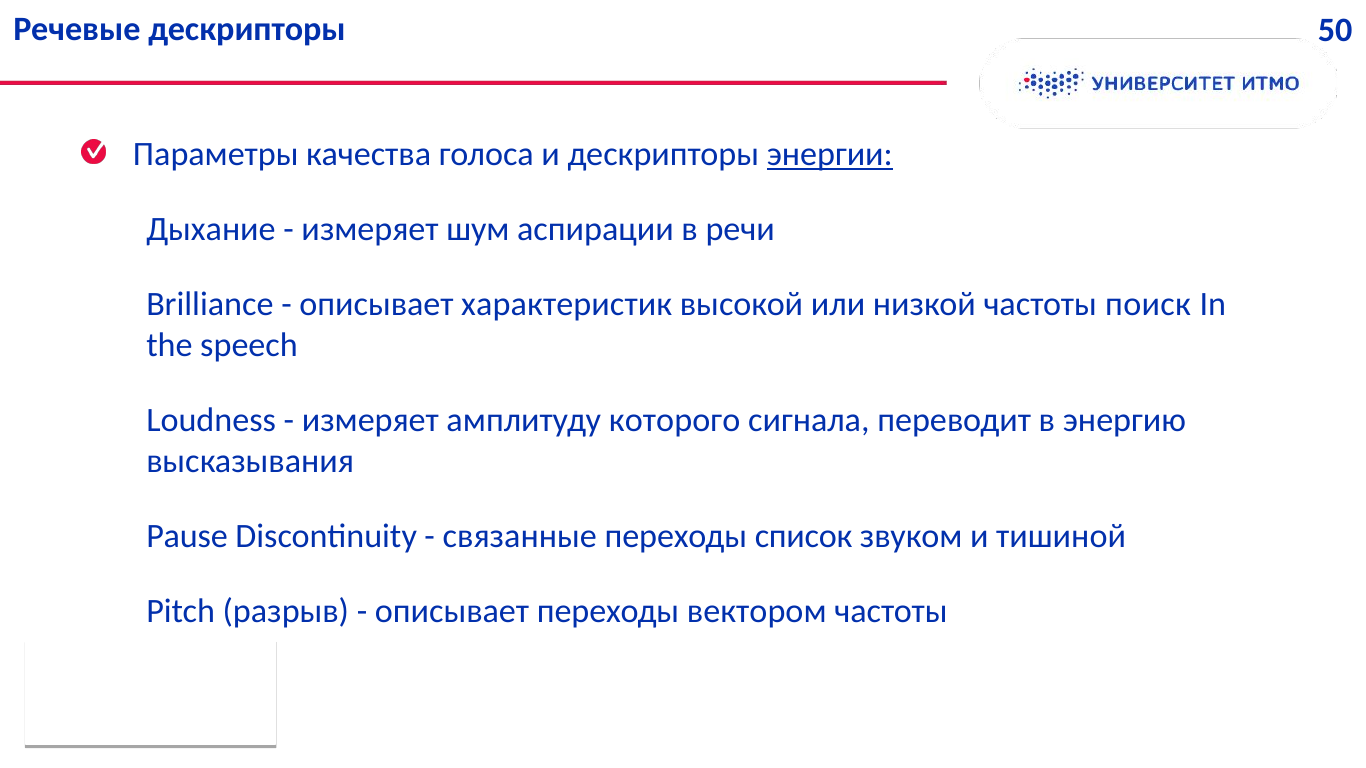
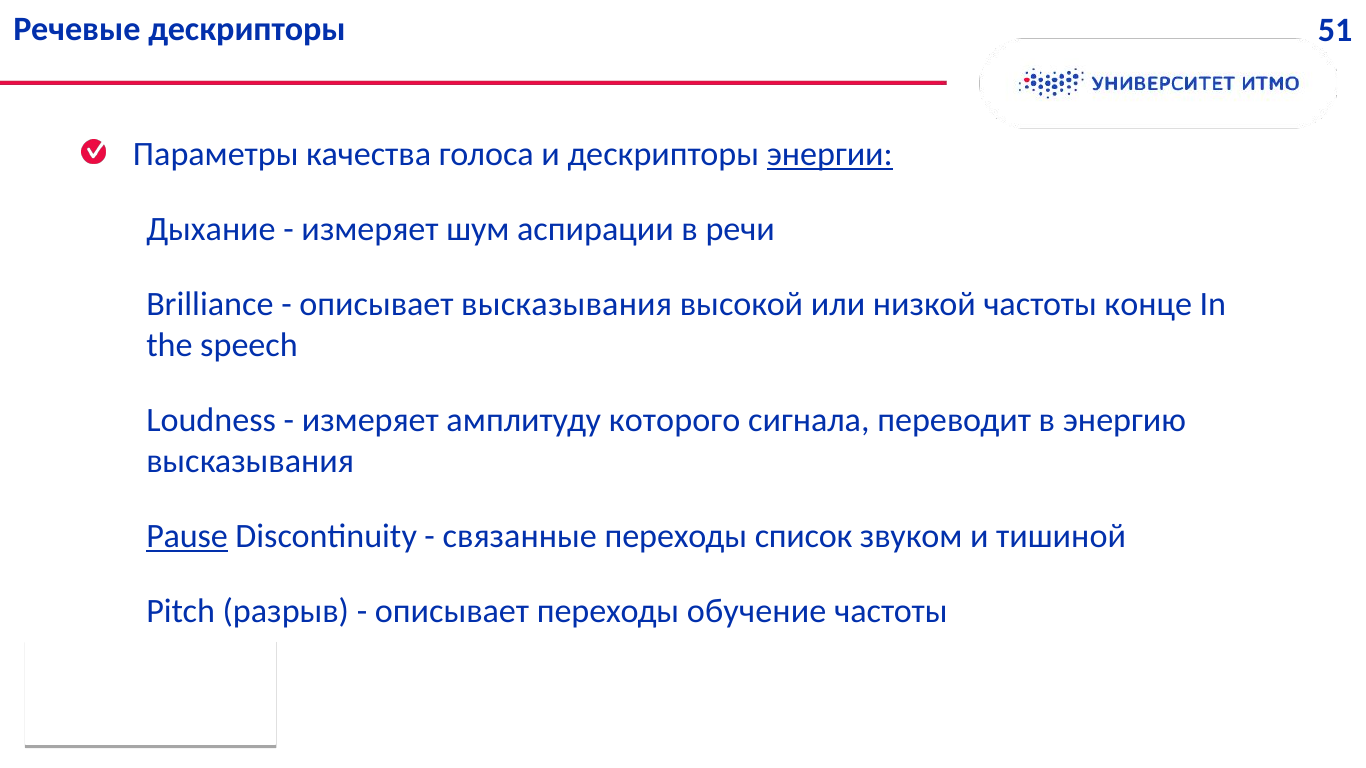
50: 50 -> 51
описывает характеристик: характеристик -> высказывания
поиск: поиск -> конце
Pause underline: none -> present
вектором: вектором -> обучение
